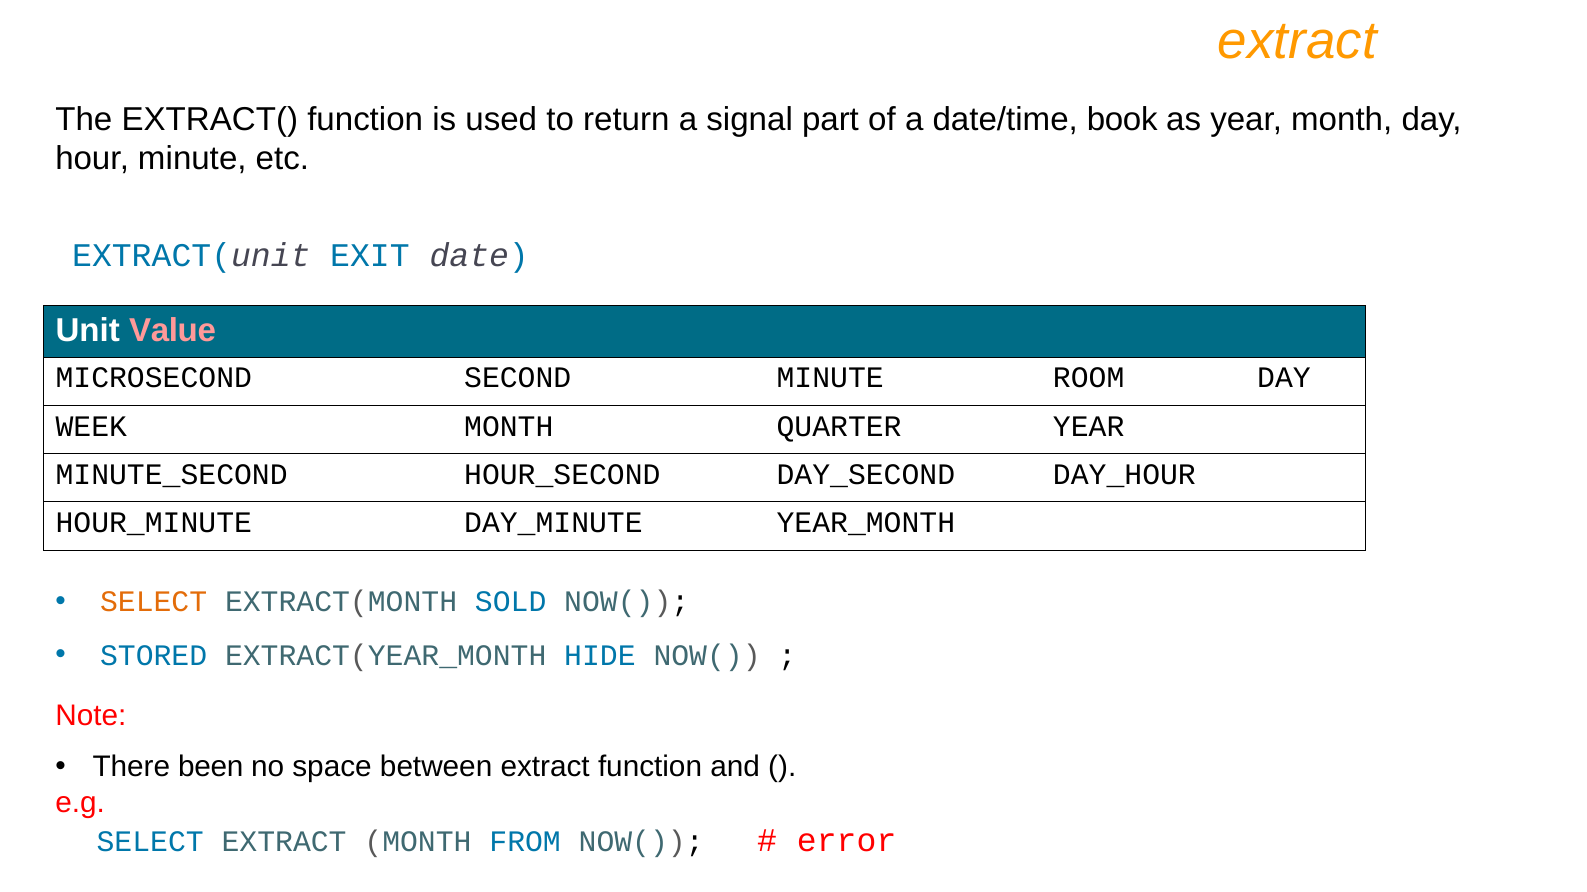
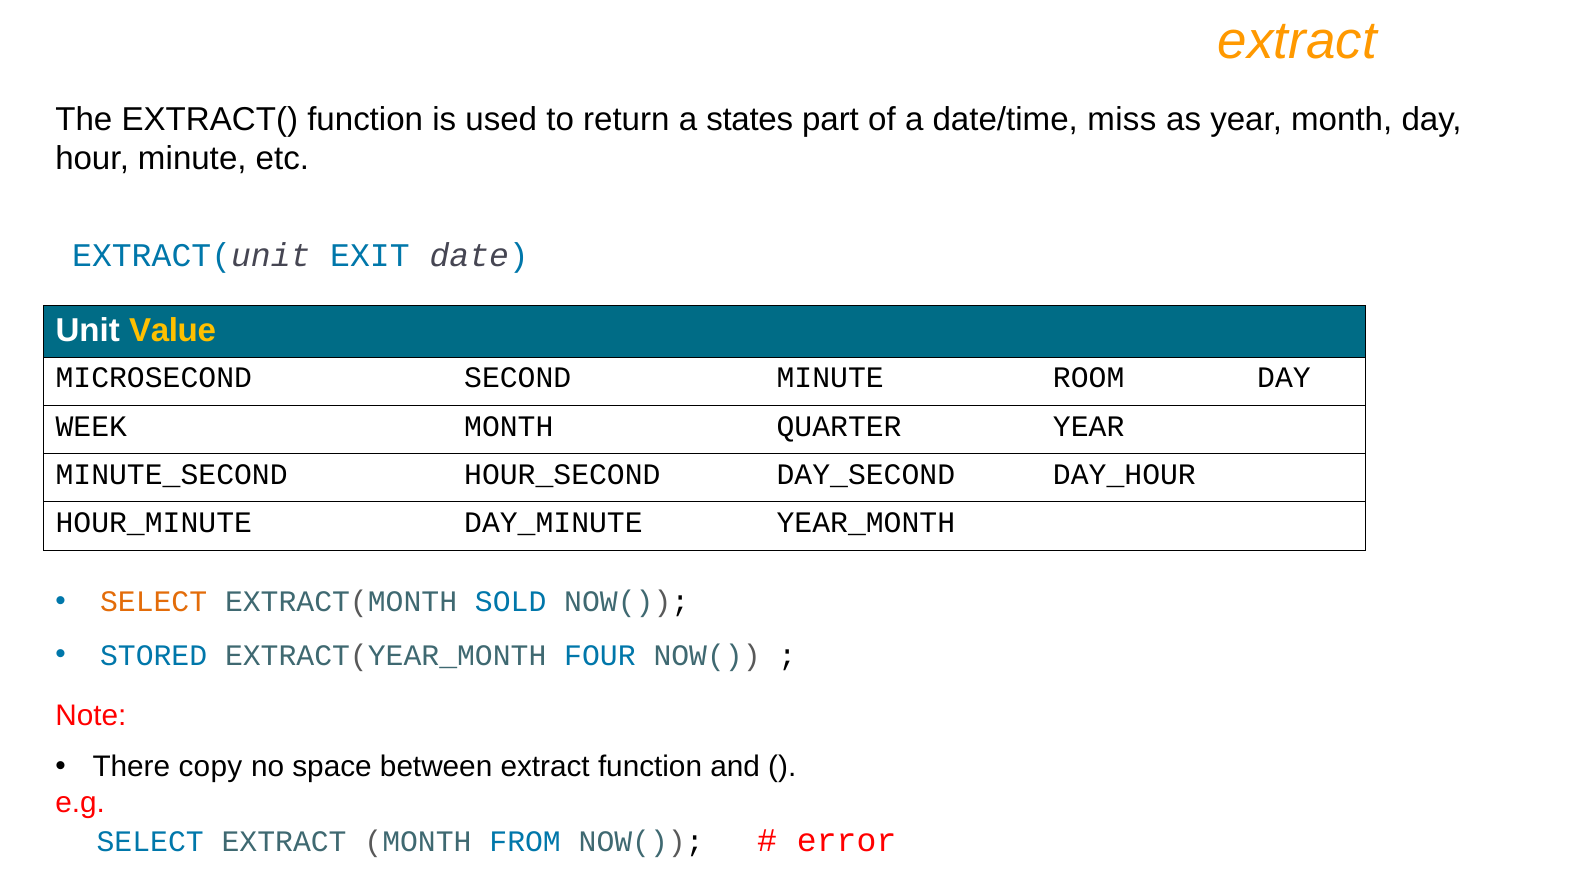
signal: signal -> states
book: book -> miss
Value colour: pink -> yellow
HIDE: HIDE -> FOUR
been: been -> copy
